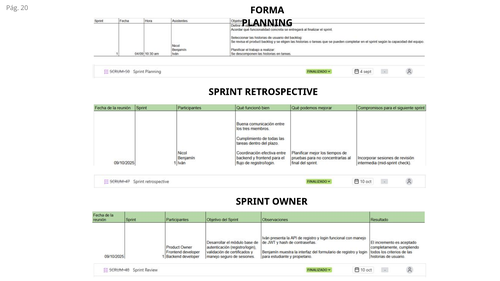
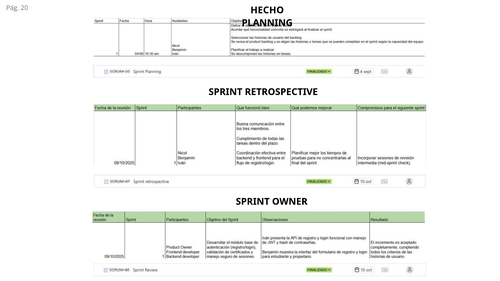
FORMA: FORMA -> HECHO
